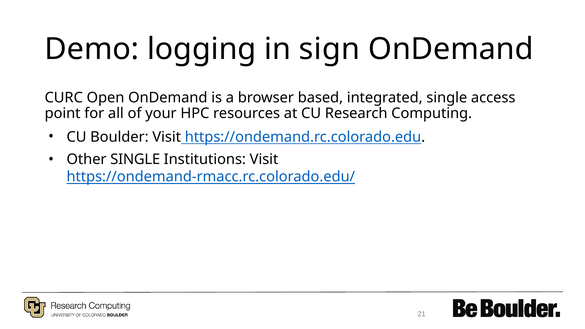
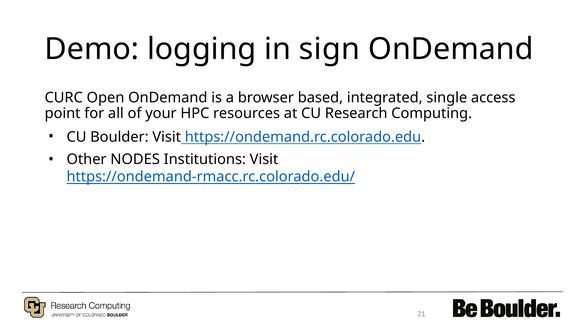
Other SINGLE: SINGLE -> NODES
